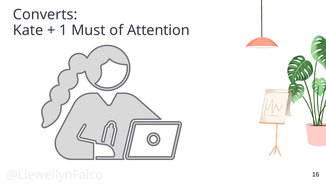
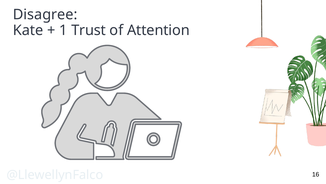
Converts: Converts -> Disagree
Must: Must -> Trust
